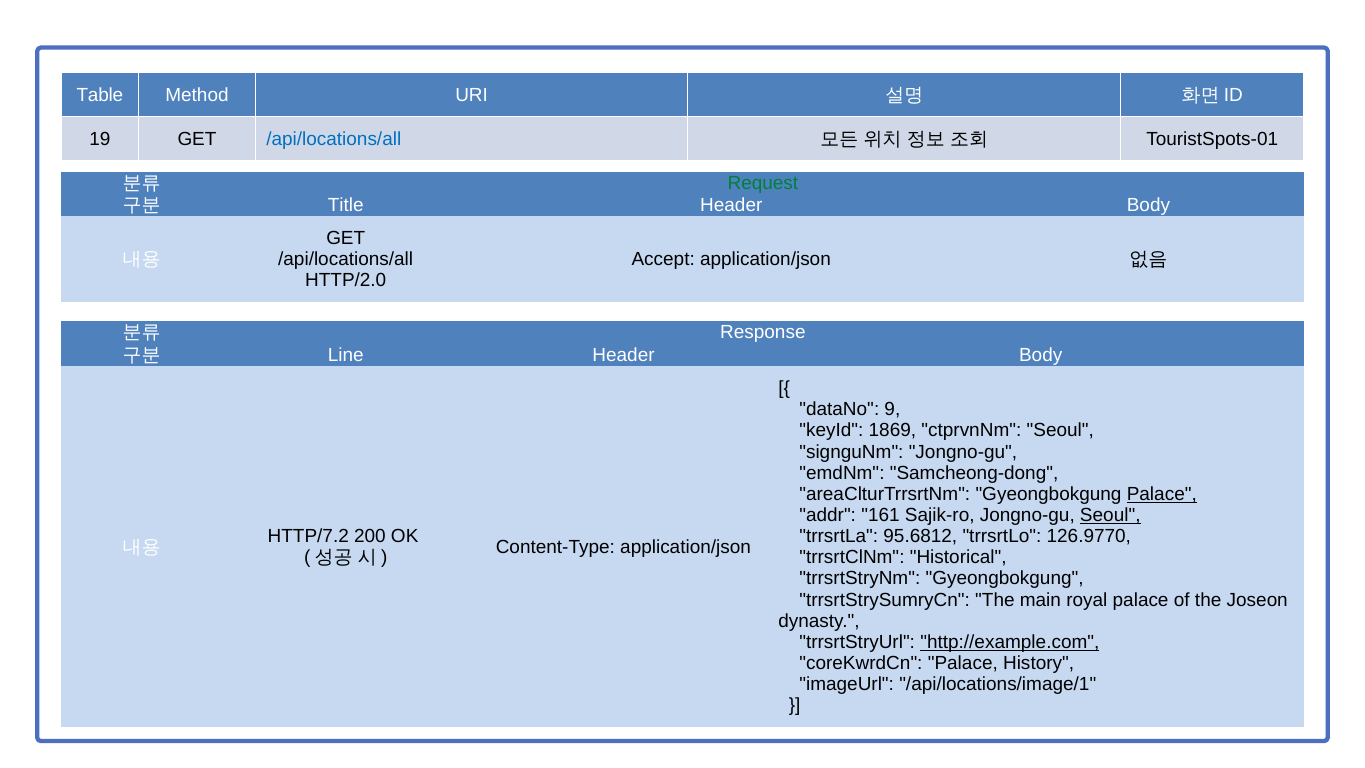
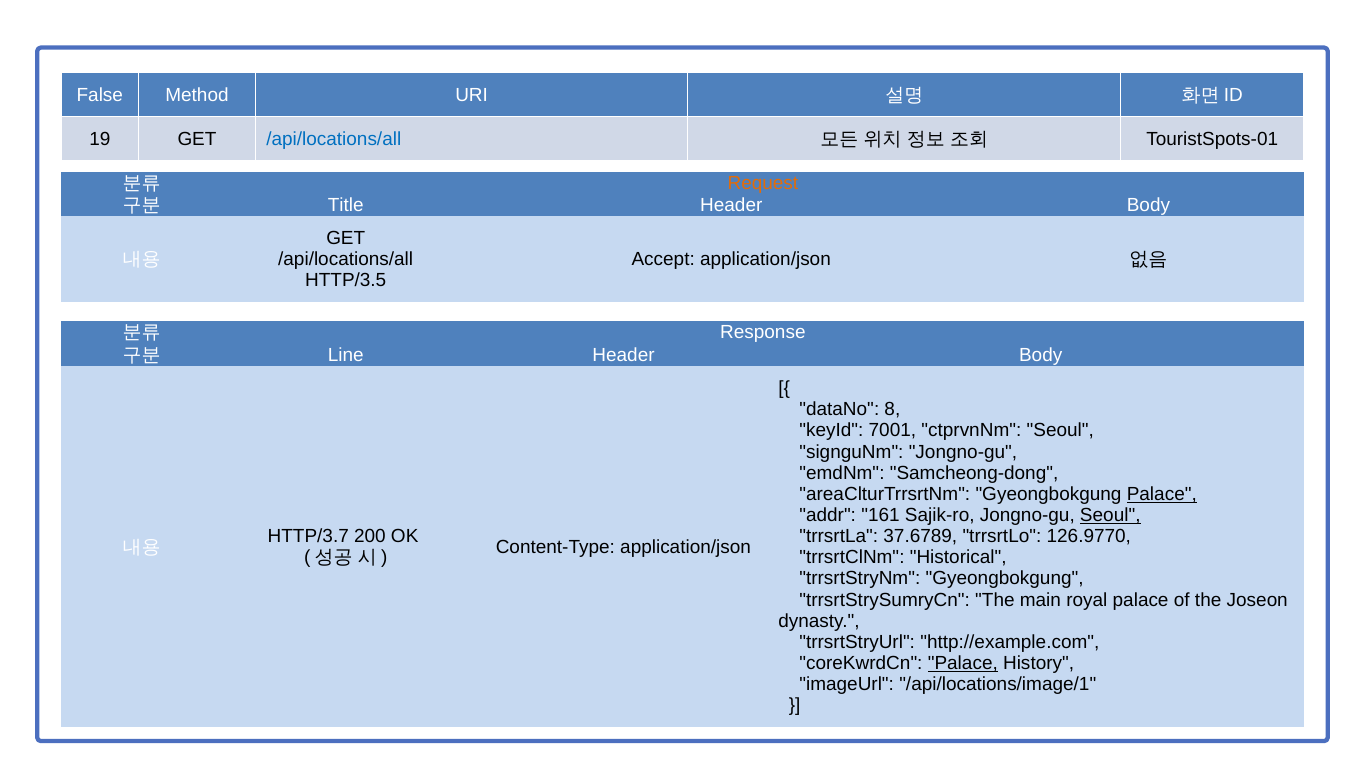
Table: Table -> False
Request colour: green -> orange
HTTP/2.0: HTTP/2.0 -> HTTP/3.5
9: 9 -> 8
1869: 1869 -> 7001
HTTP/7.2: HTTP/7.2 -> HTTP/3.7
95.6812: 95.6812 -> 37.6789
http://example.com underline: present -> none
Palace at (963, 663) underline: none -> present
